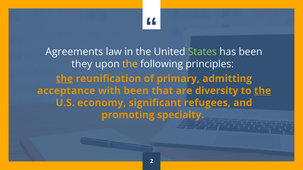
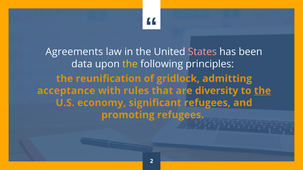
States colour: light green -> pink
they: they -> data
the at (65, 79) underline: present -> none
primary: primary -> gridlock
with been: been -> rules
promoting specialty: specialty -> refugees
